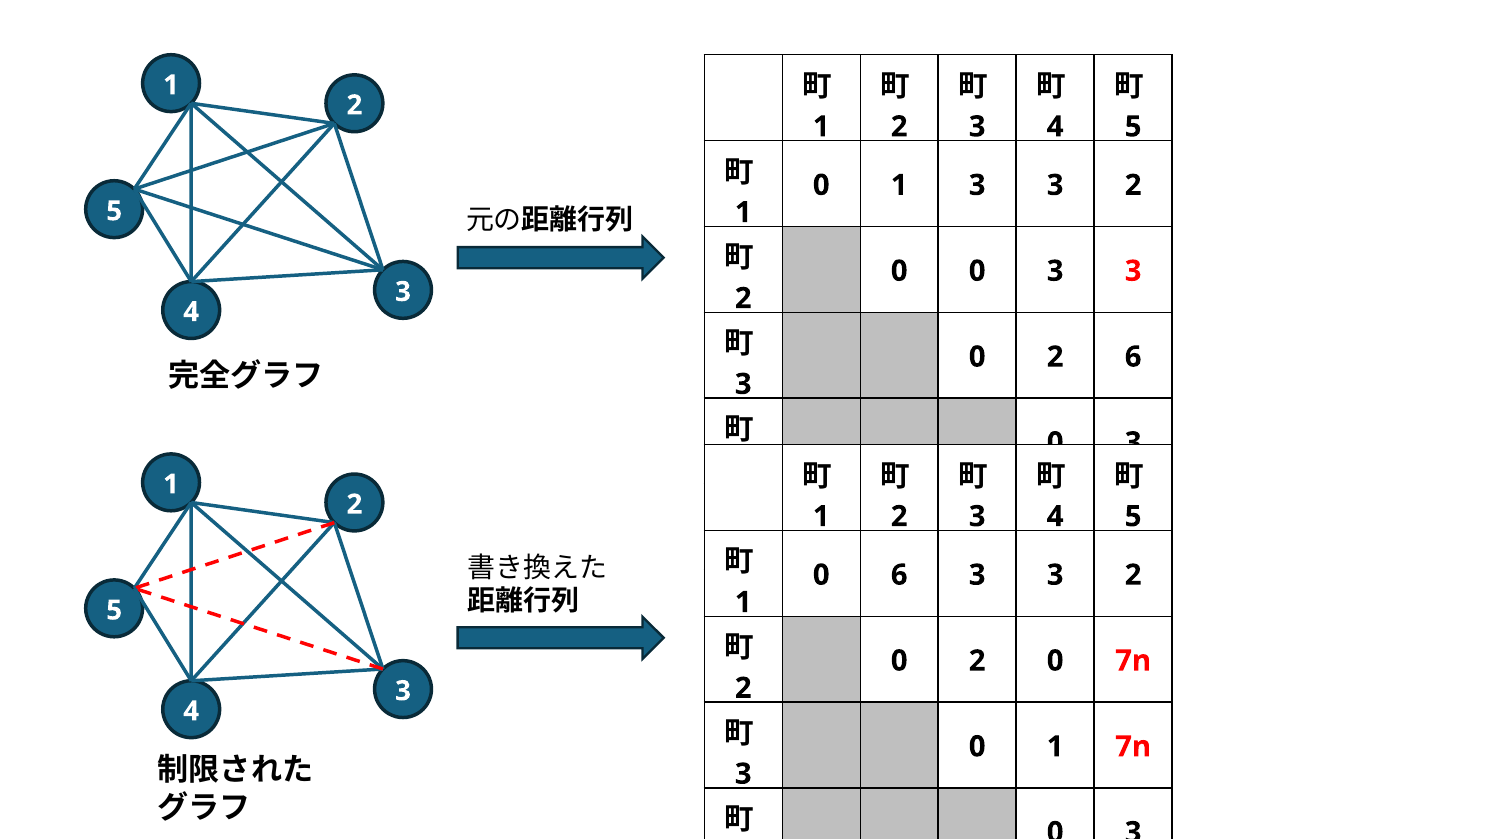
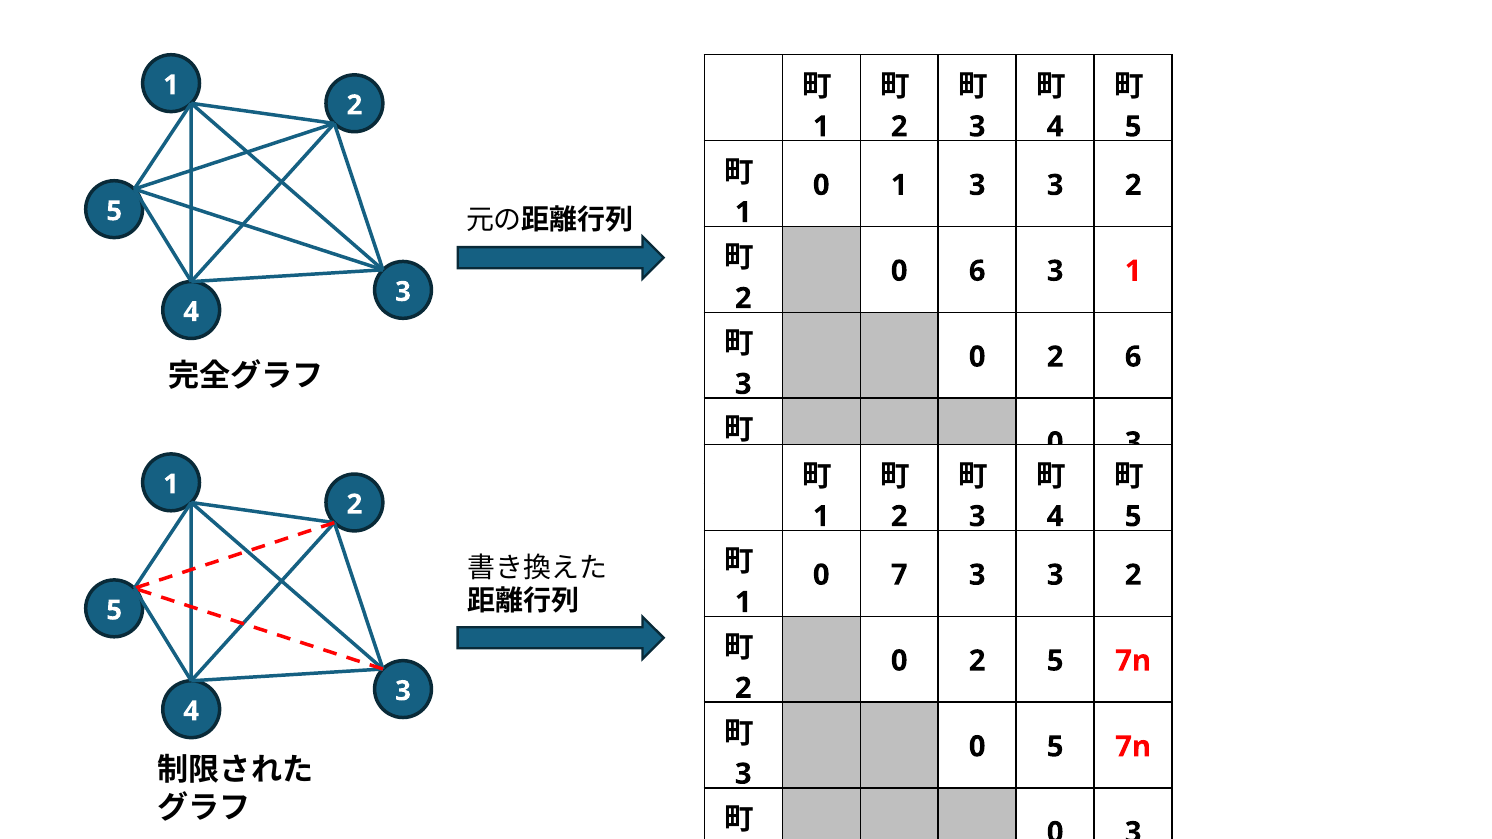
0 0: 0 -> 6
3 at (1133, 271): 3 -> 1
0 6: 6 -> 7
0 2 0: 0 -> 5
1 at (1055, 747): 1 -> 5
